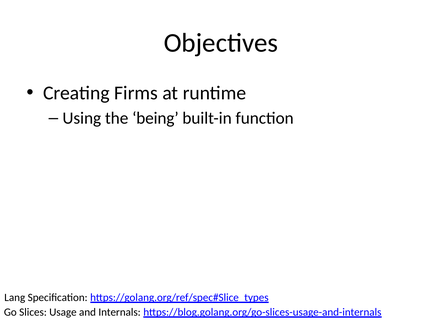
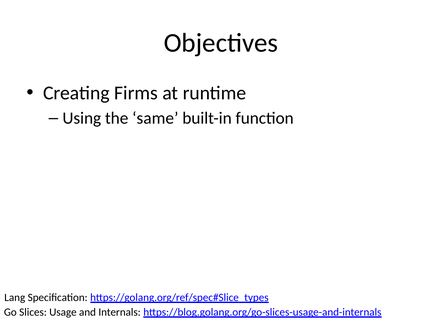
being: being -> same
